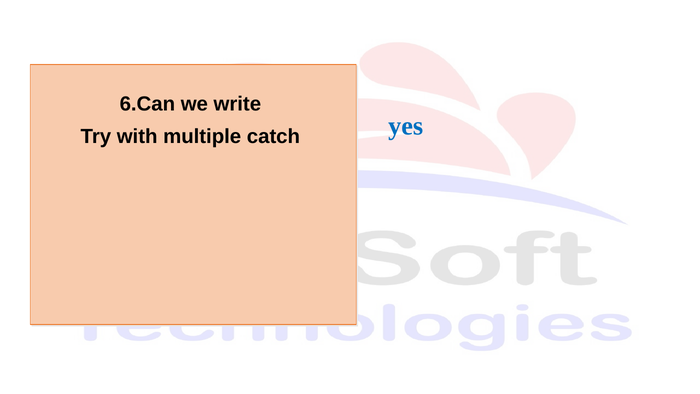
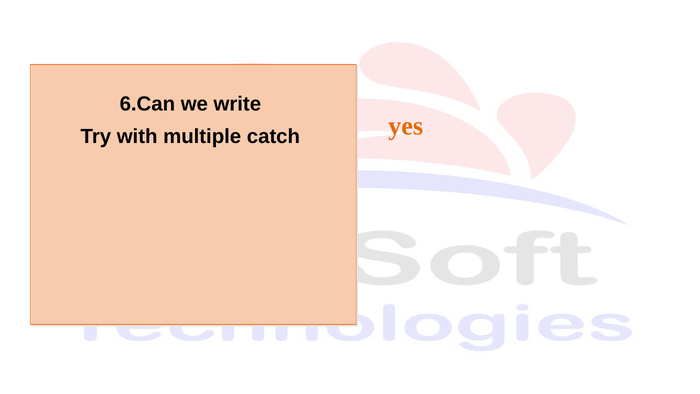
yes colour: blue -> orange
